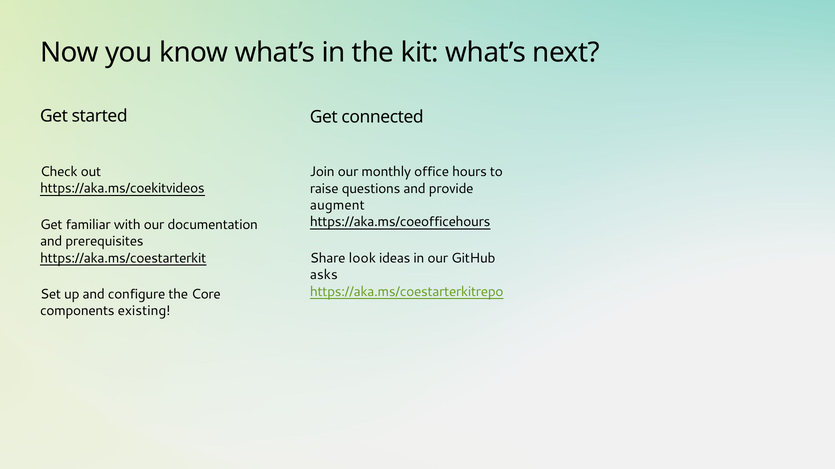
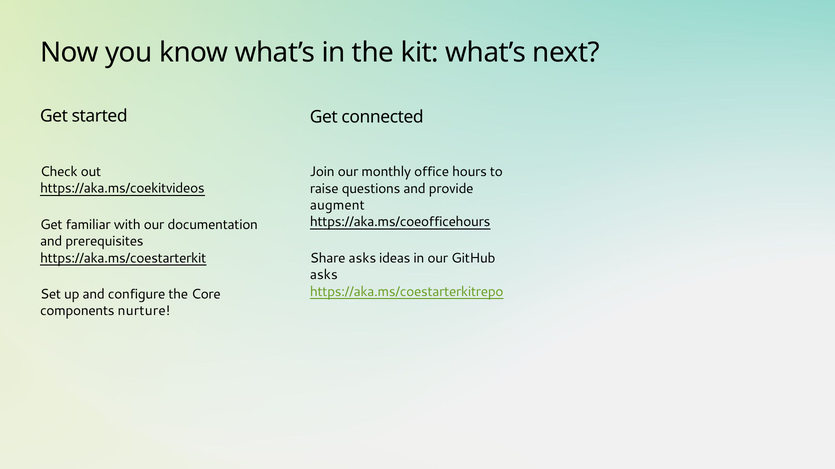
Share look: look -> asks
existing: existing -> nurture
